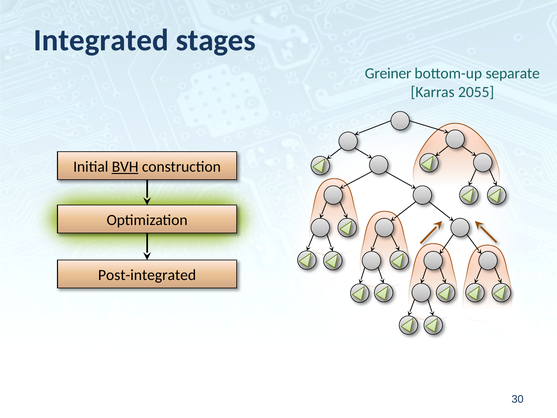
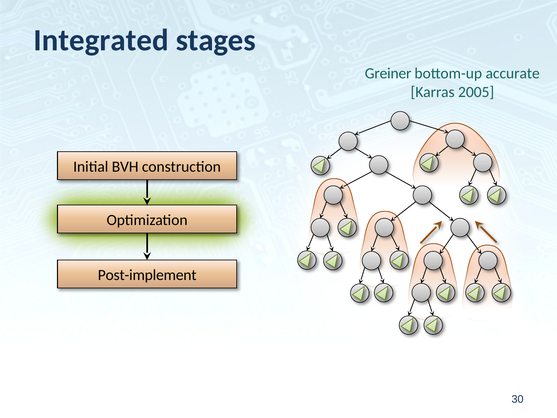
separate: separate -> accurate
2055: 2055 -> 2005
BVH underline: present -> none
Post-integrated: Post-integrated -> Post-implement
